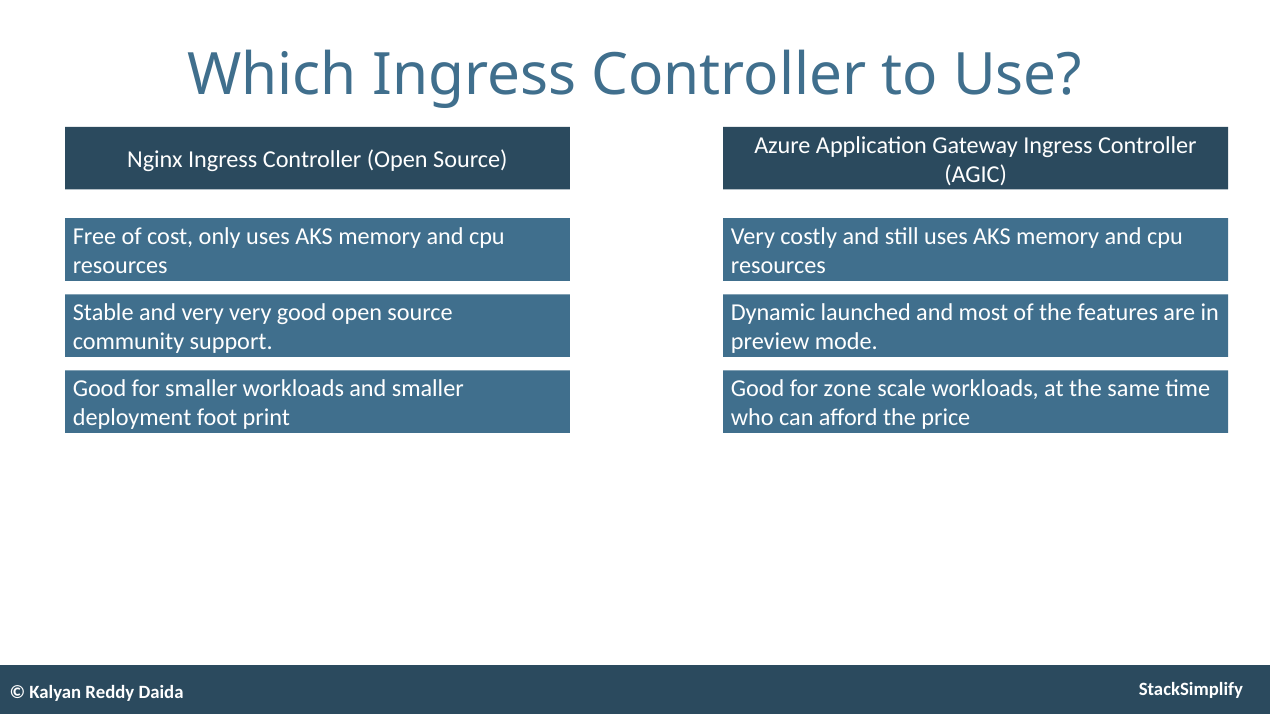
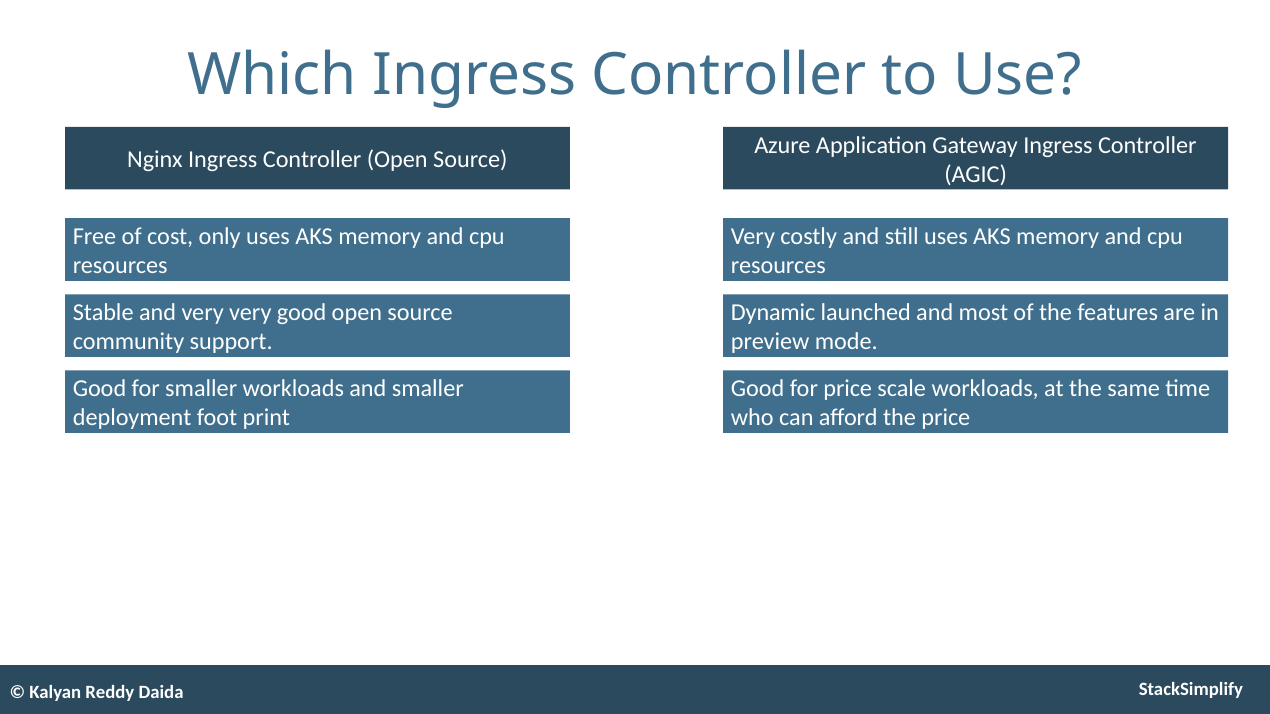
for zone: zone -> price
